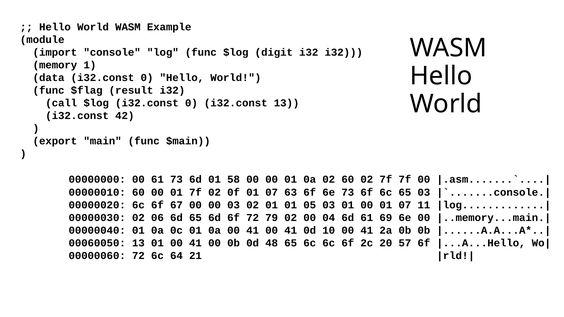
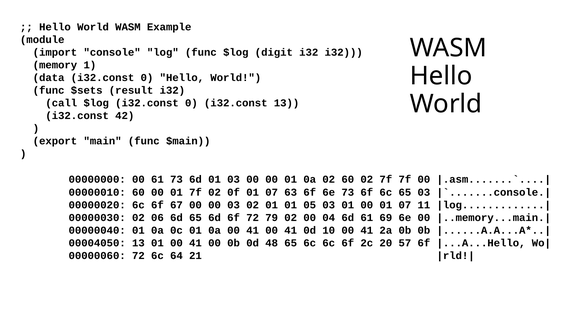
$flag: $flag -> $sets
01 58: 58 -> 03
00060050: 00060050 -> 00004050
